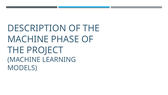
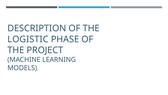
MACHINE at (28, 39): MACHINE -> LOGISTIC
